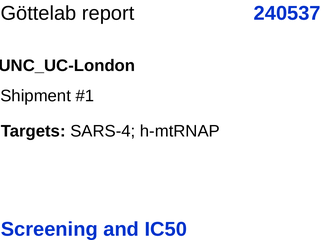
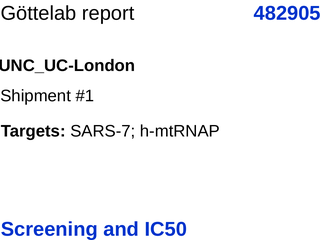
240537: 240537 -> 482905
SARS-4: SARS-4 -> SARS-7
